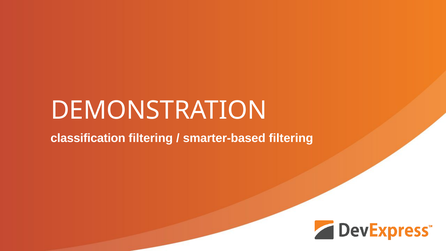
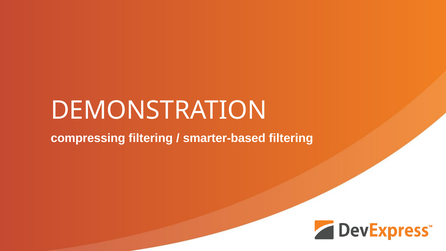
classification: classification -> compressing
